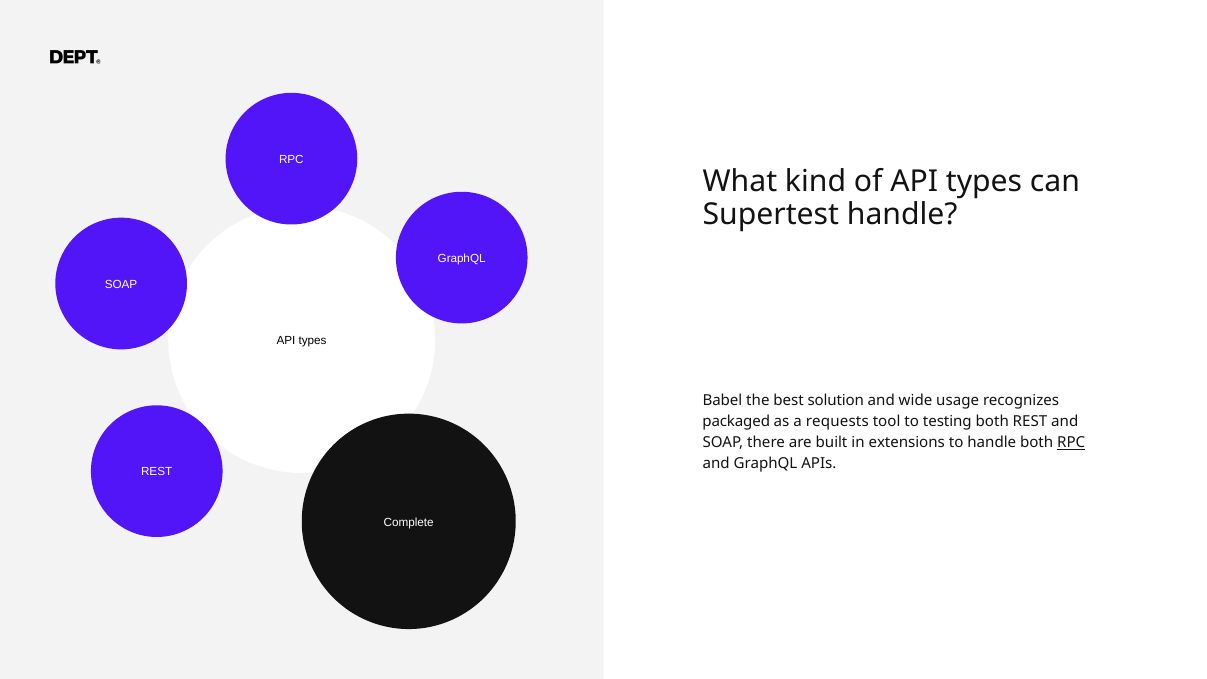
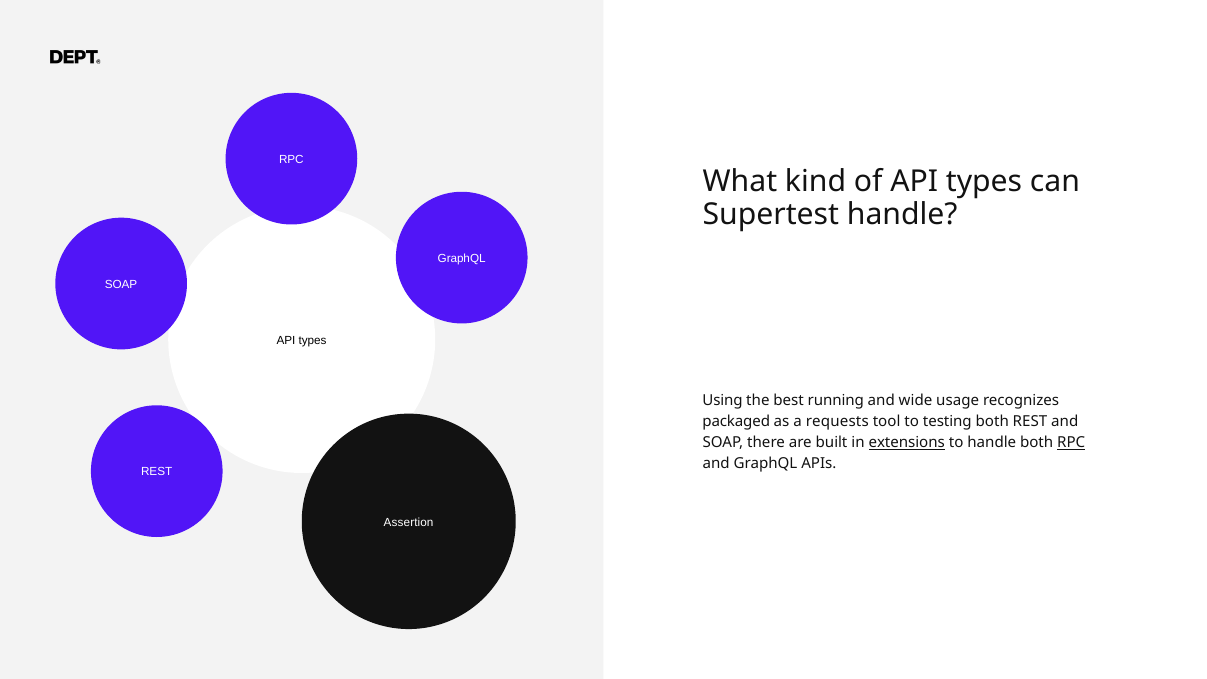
Babel: Babel -> Using
solution: solution -> running
extensions underline: none -> present
Complete: Complete -> Assertion
